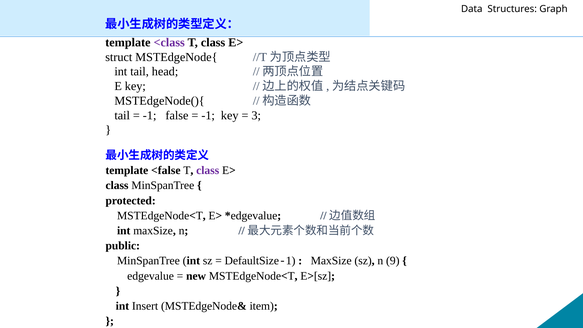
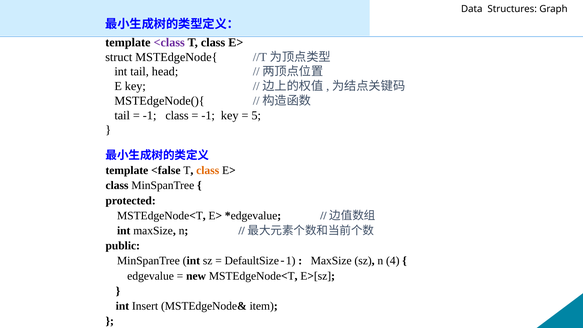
-1 false: false -> class
3: 3 -> 5
class at (208, 170) colour: purple -> orange
9: 9 -> 4
